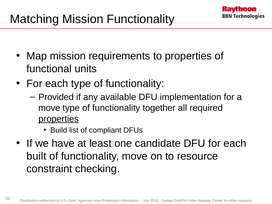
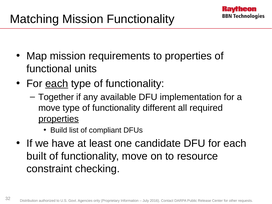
each at (57, 84) underline: none -> present
Provided: Provided -> Together
together: together -> different
